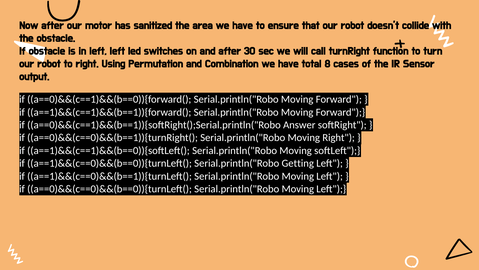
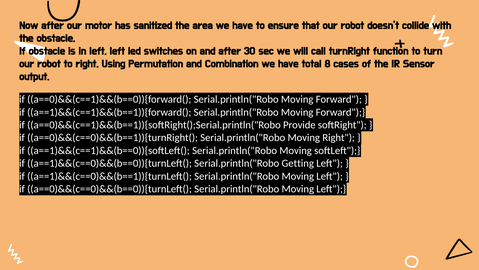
Answer: Answer -> Provide
